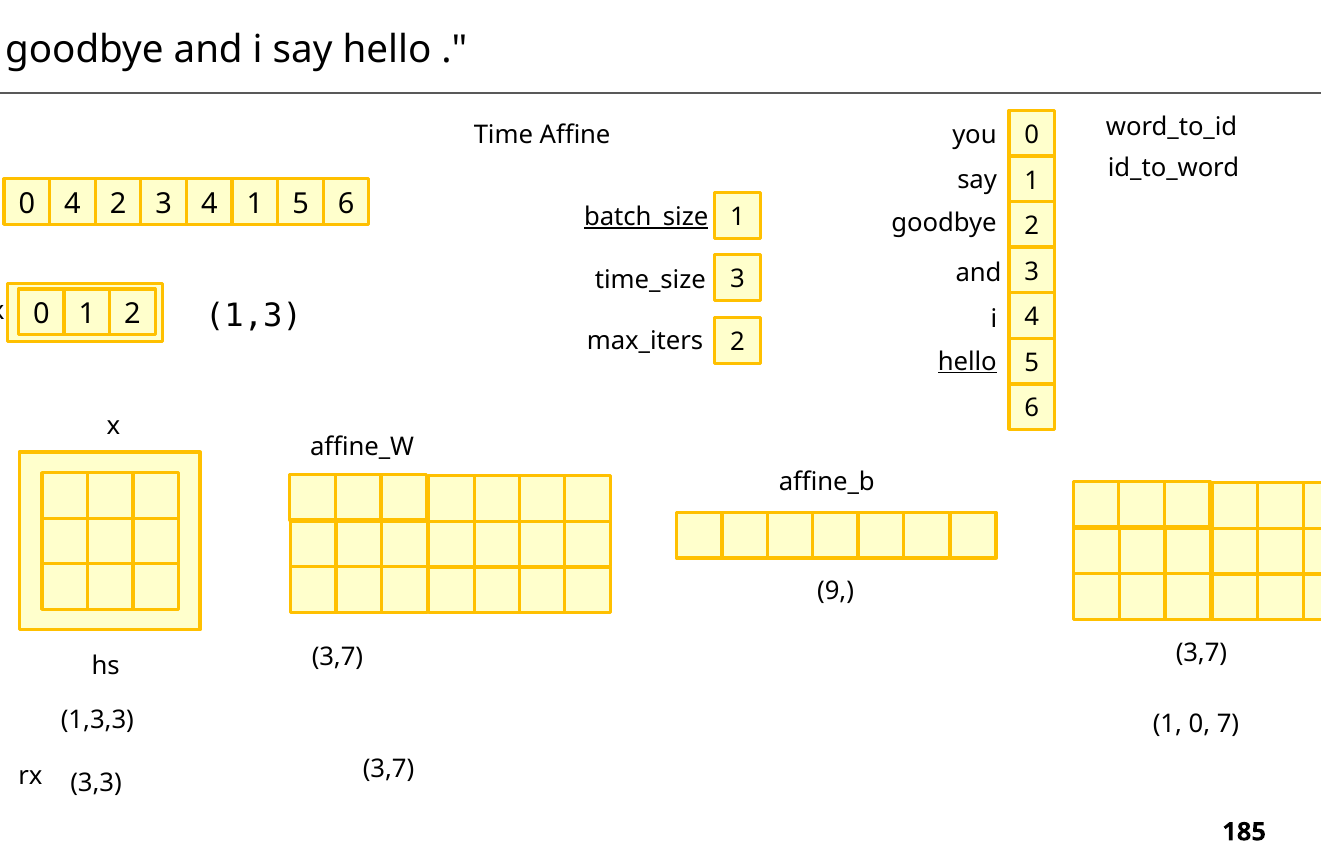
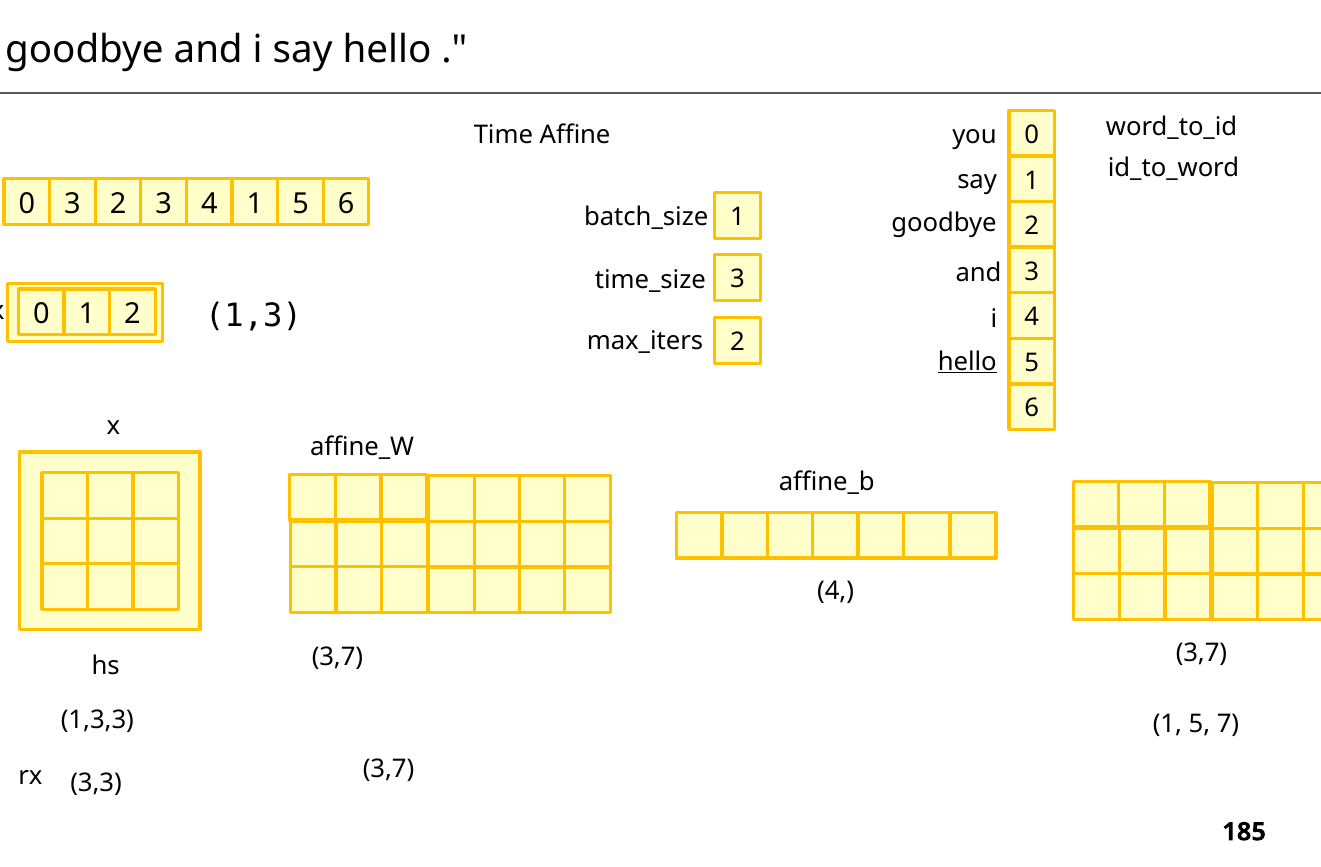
0 4: 4 -> 3
batch_size underline: present -> none
9 at (836, 592): 9 -> 4
0 at (1199, 724): 0 -> 5
